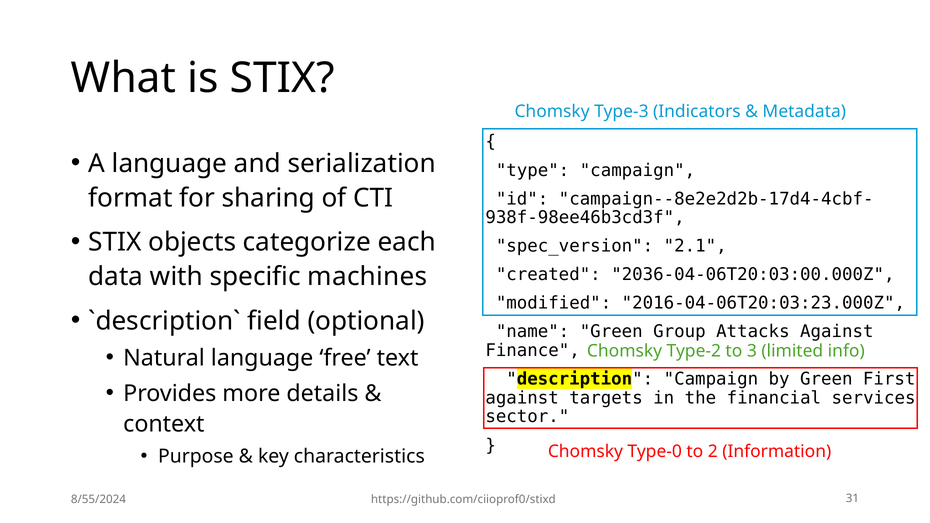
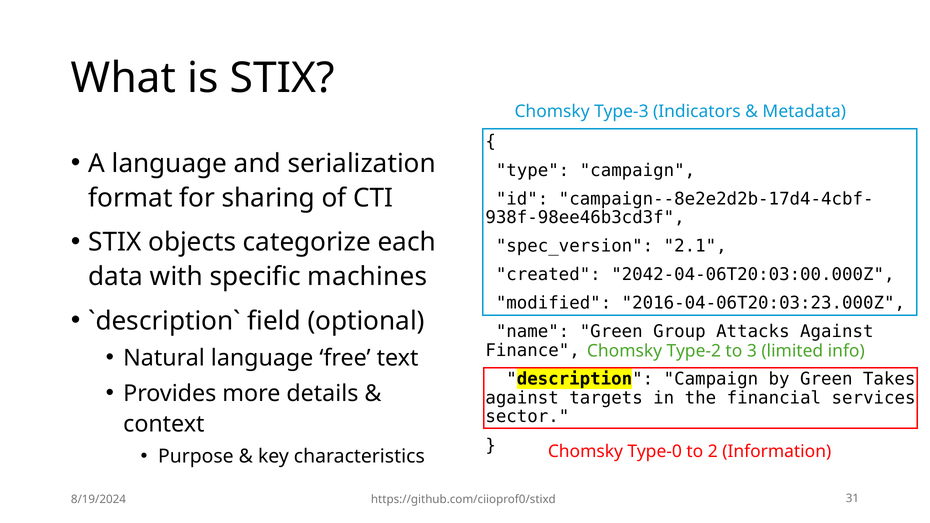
2036-04-06T20:03:00.000Z: 2036-04-06T20:03:00.000Z -> 2042-04-06T20:03:00.000Z
First: First -> Takes
8/55/2024: 8/55/2024 -> 8/19/2024
